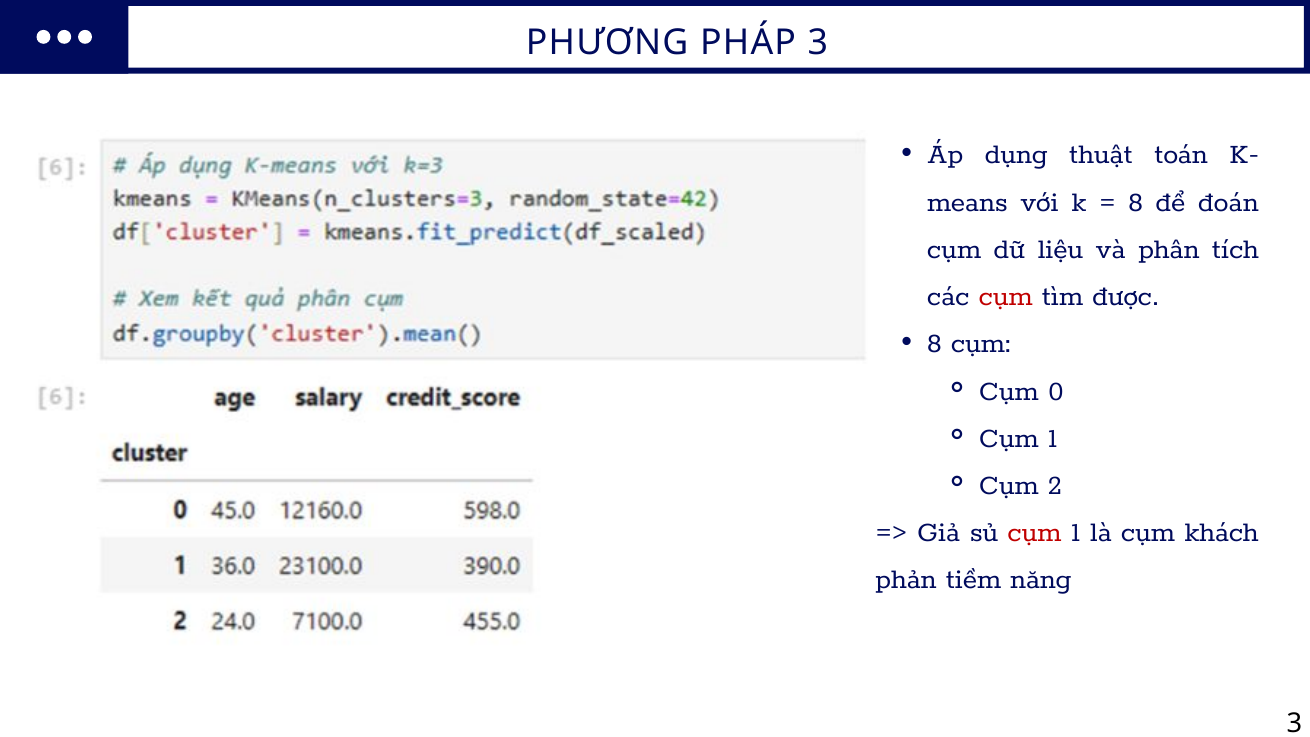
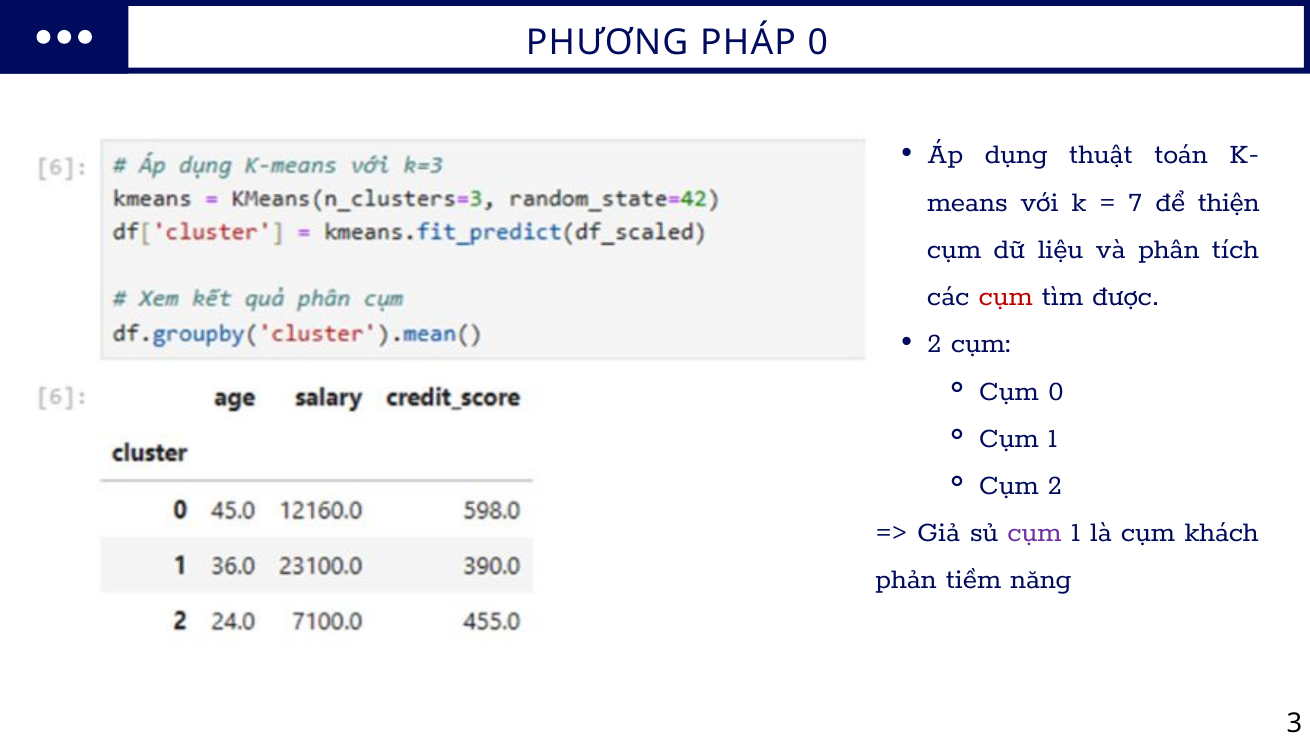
PHÁP 3: 3 -> 0
8 at (1136, 201): 8 -> 7
đoán: đoán -> thiện
8 at (934, 343): 8 -> 2
cụm at (1034, 532) colour: red -> purple
